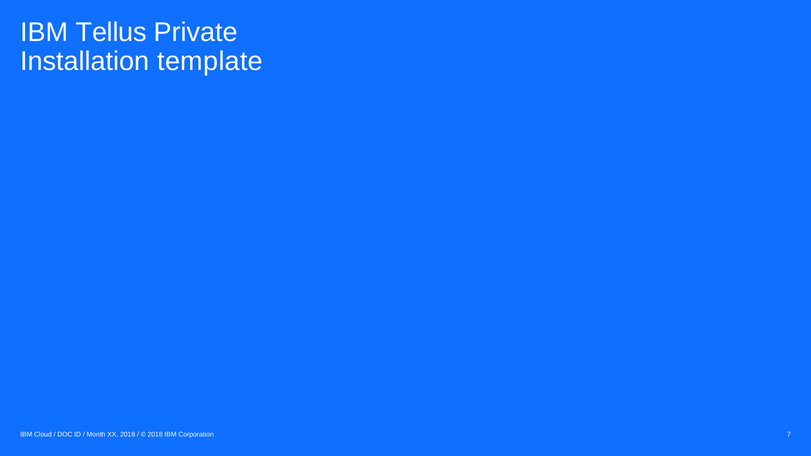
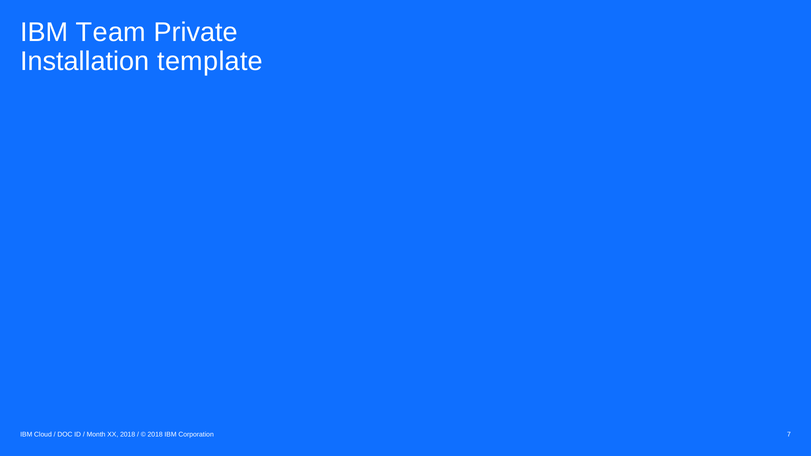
Tellus: Tellus -> Team
